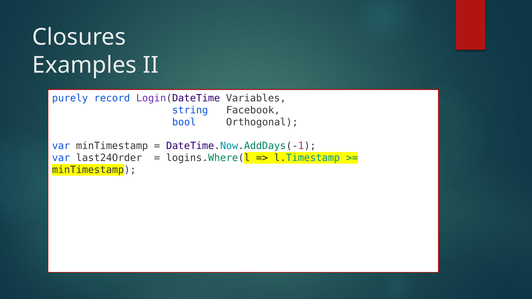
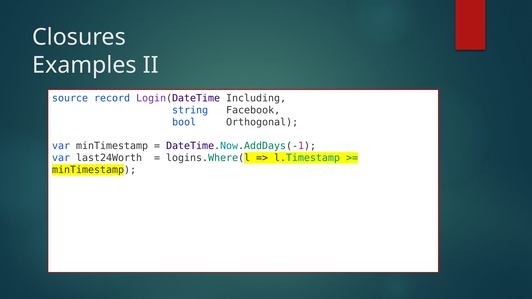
purely: purely -> source
Variables: Variables -> Including
last24Order: last24Order -> last24Worth
